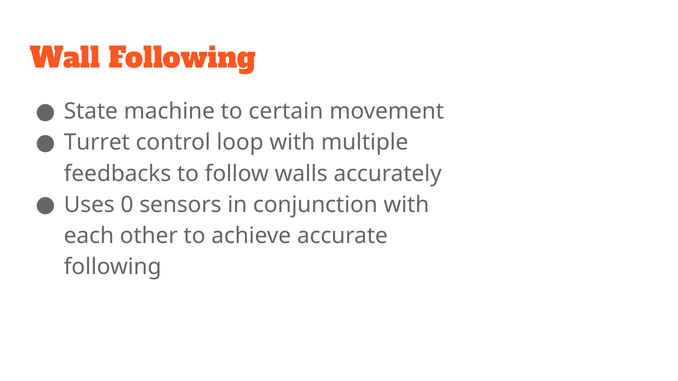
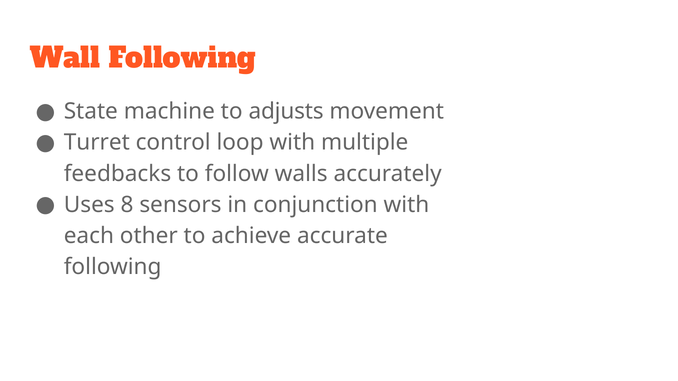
certain: certain -> adjusts
0: 0 -> 8
